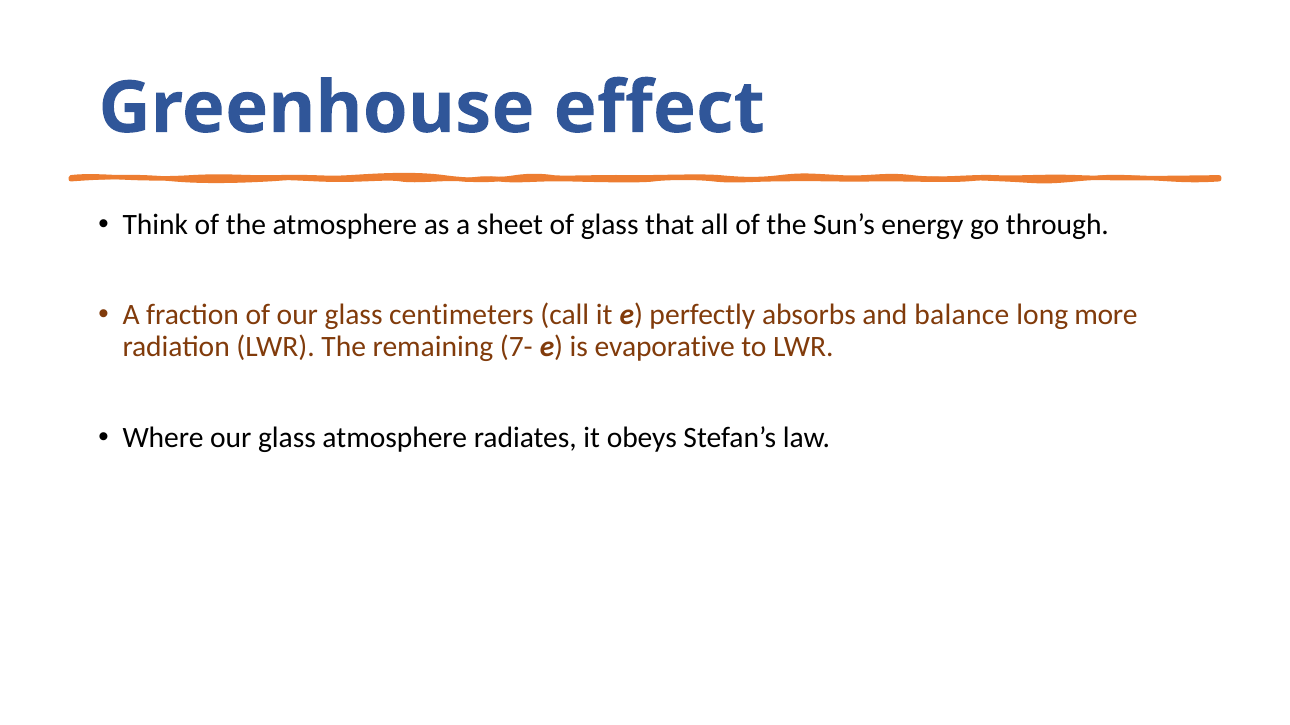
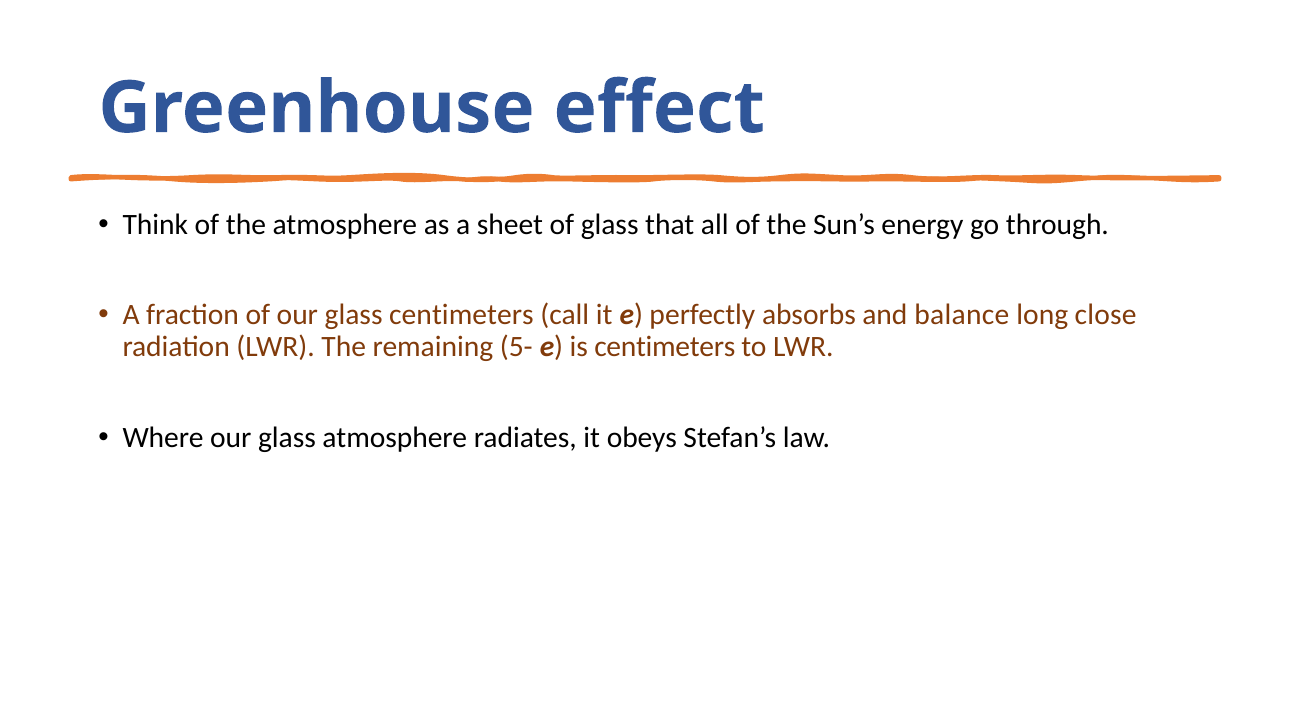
more: more -> close
7-: 7- -> 5-
is evaporative: evaporative -> centimeters
